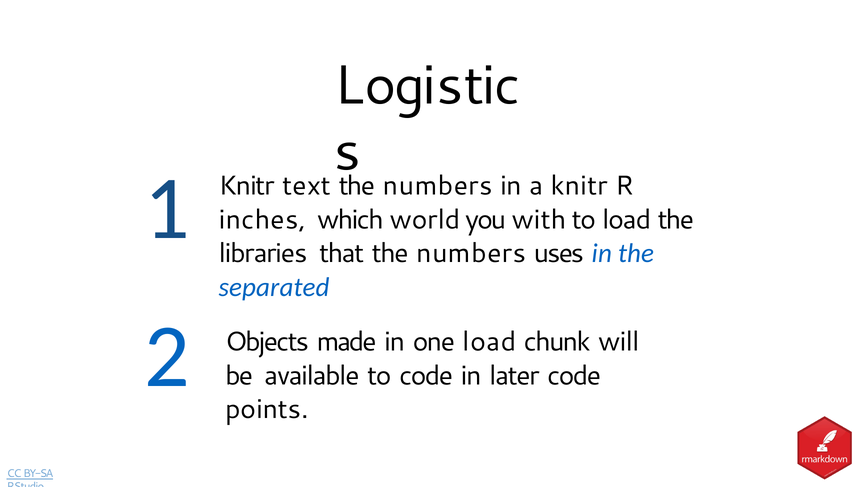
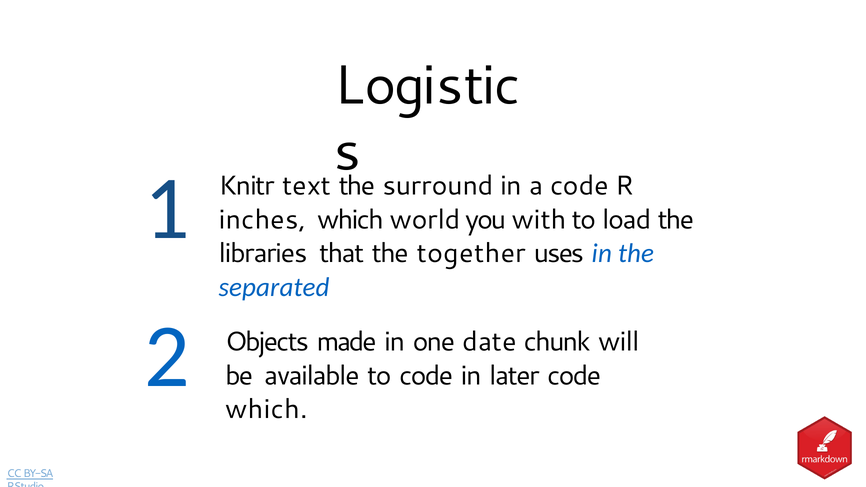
numbers at (438, 186): numbers -> surround
a knitr: knitr -> code
that the numbers: numbers -> together
one load: load -> date
points at (267, 410): points -> which
